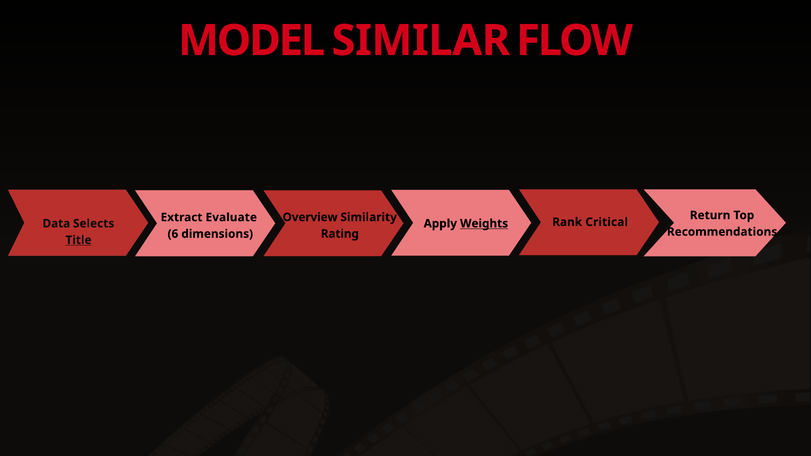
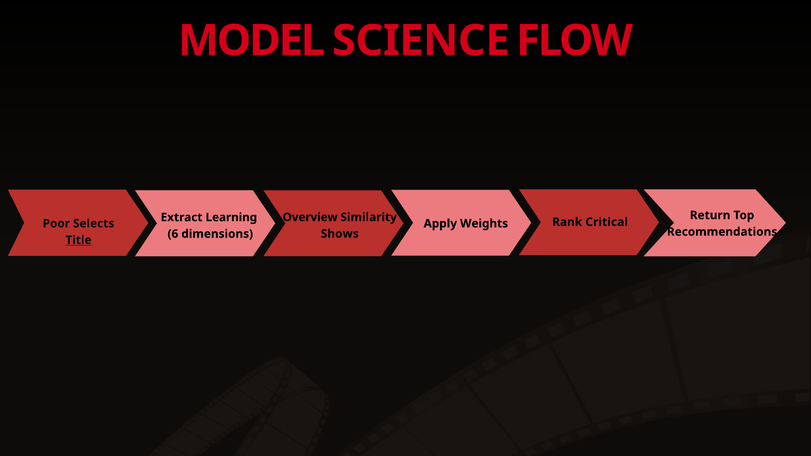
SIMILAR: SIMILAR -> SCIENCE
Evaluate: Evaluate -> Learning
Data: Data -> Poor
Weights underline: present -> none
Rating: Rating -> Shows
